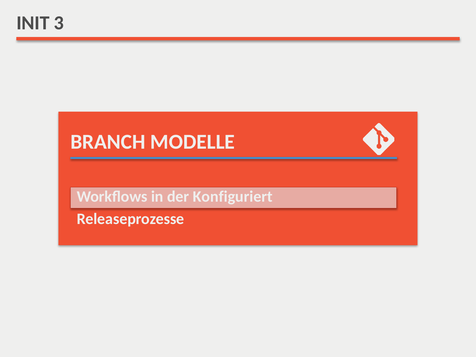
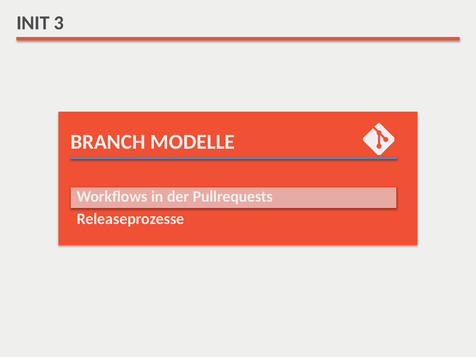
Konfiguriert: Konfiguriert -> Pullrequests
